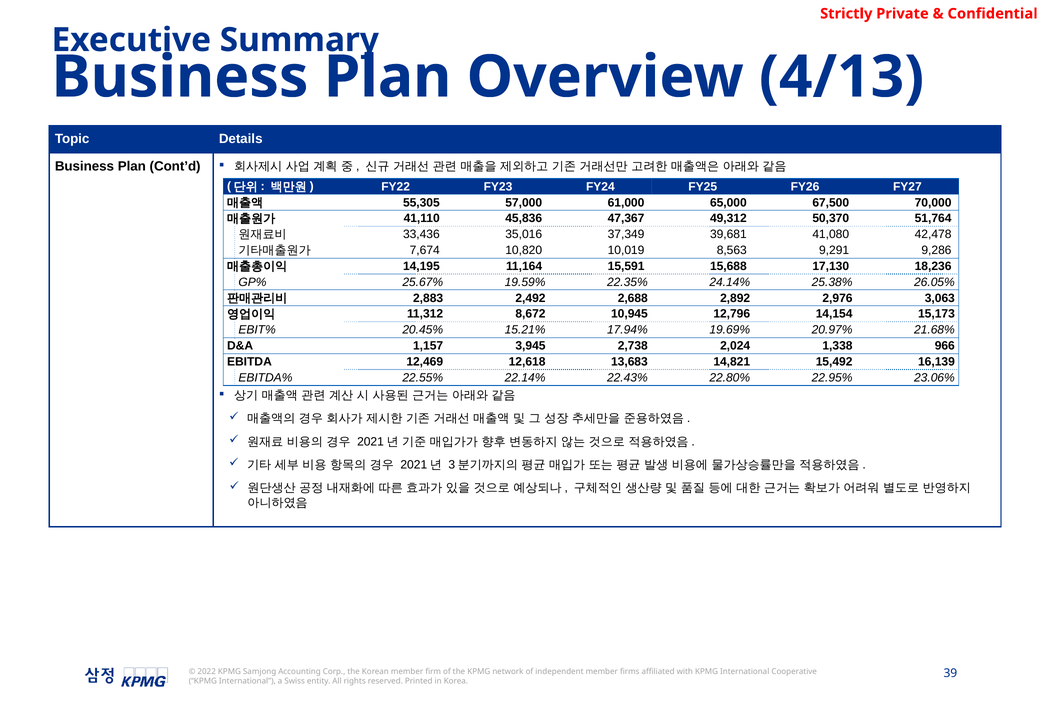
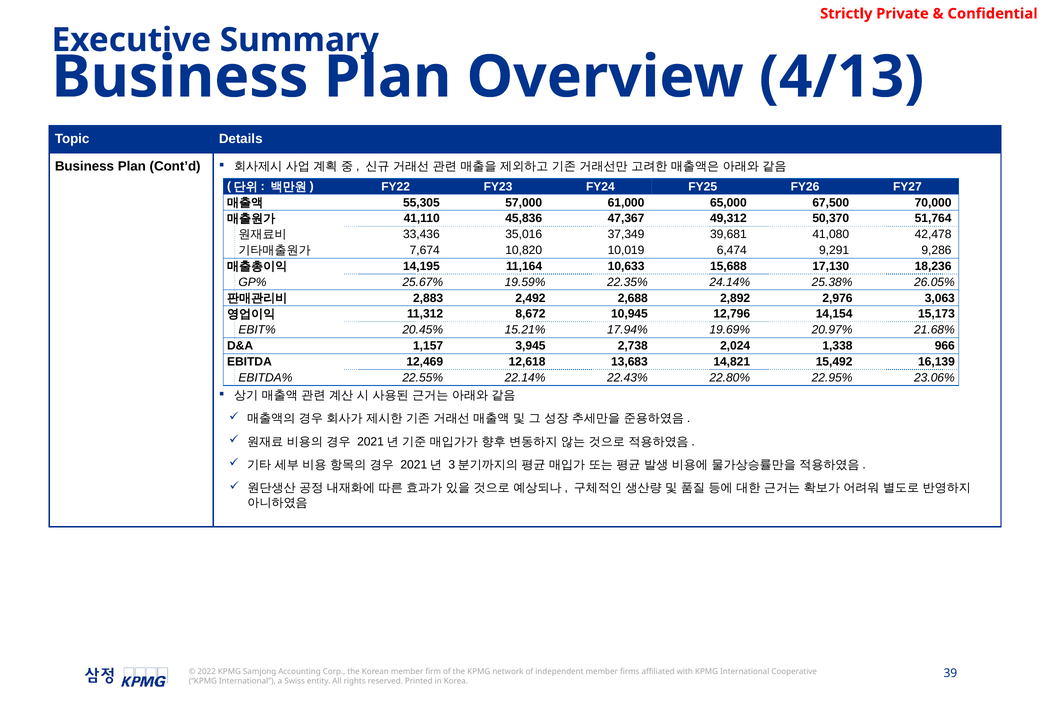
8,563: 8,563 -> 6,474
15,591: 15,591 -> 10,633
